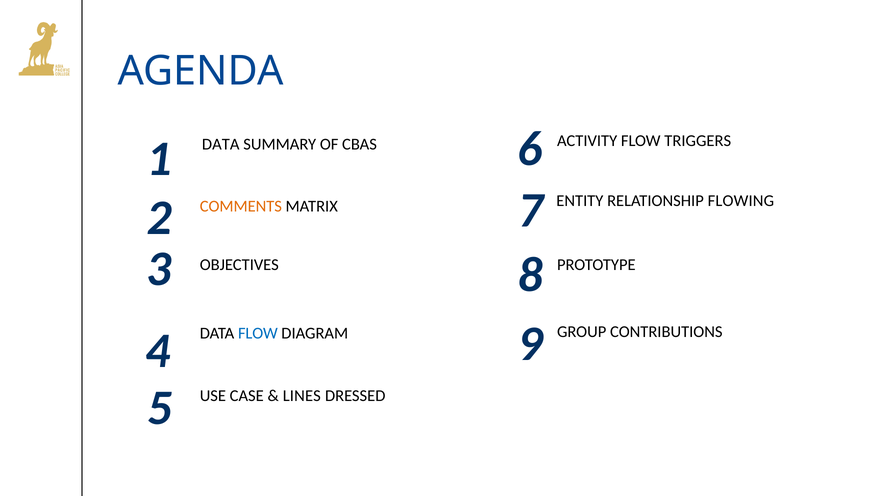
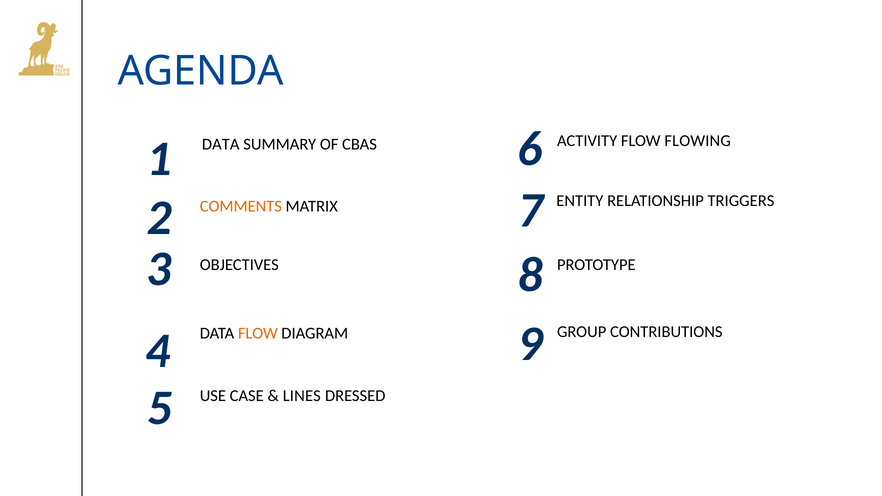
TRIGGERS: TRIGGERS -> FLOWING
FLOWING: FLOWING -> TRIGGERS
FLOW at (258, 333) colour: blue -> orange
